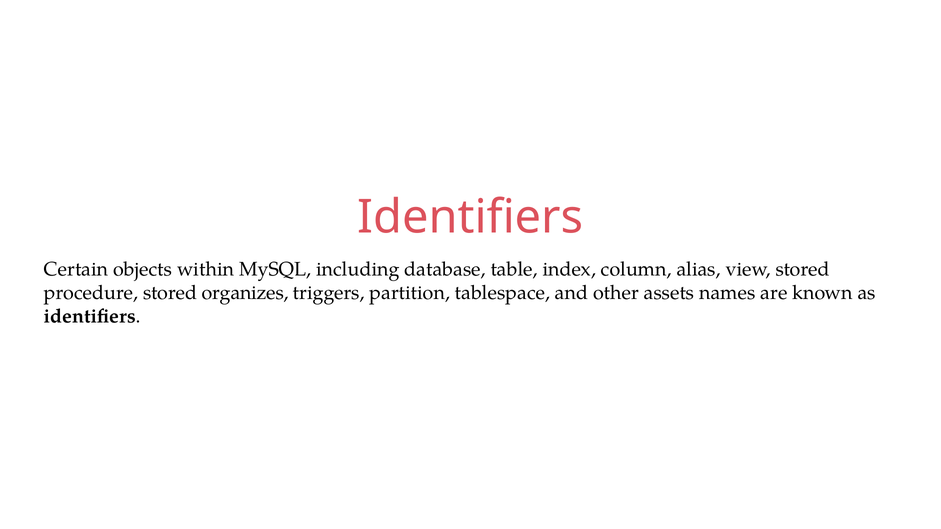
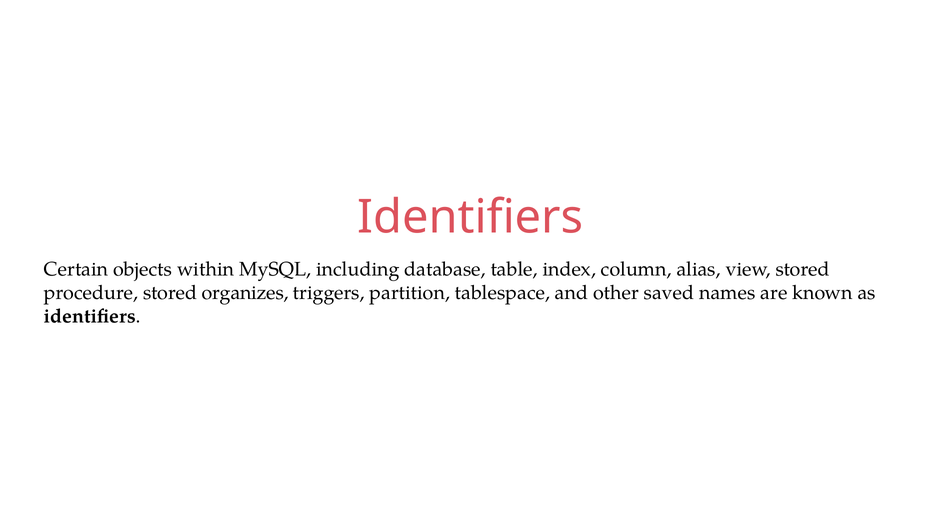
assets: assets -> saved
